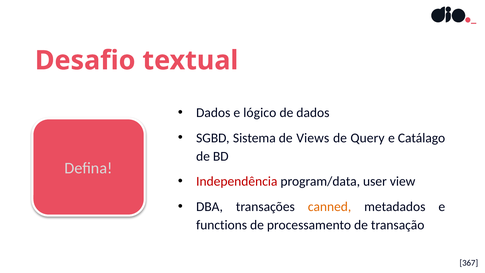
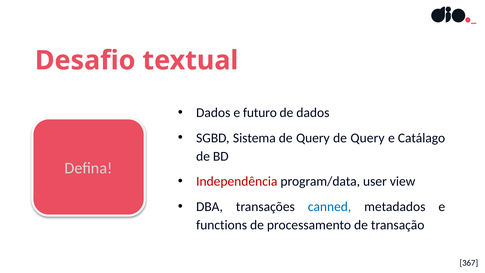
lógico: lógico -> futuro
Sistema de Views: Views -> Query
canned colour: orange -> blue
